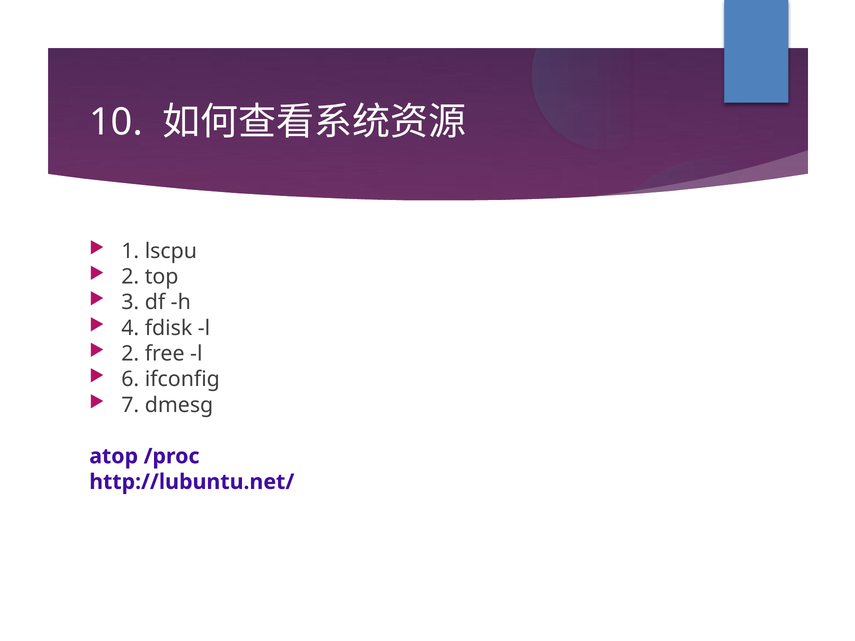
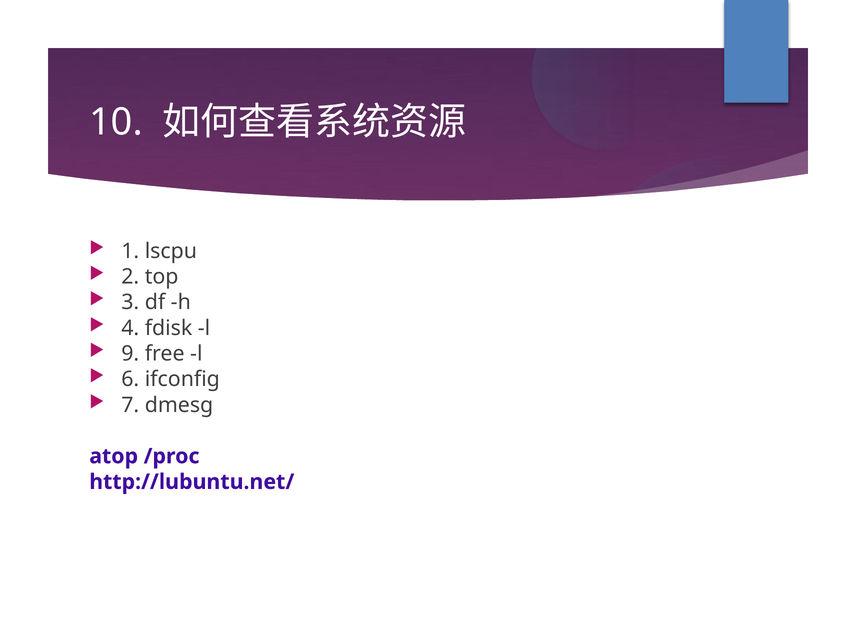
2 at (130, 354): 2 -> 9
